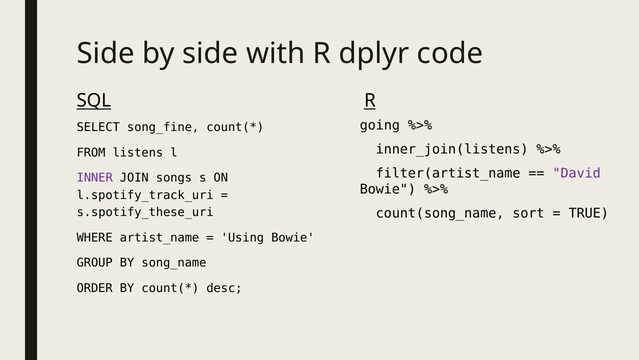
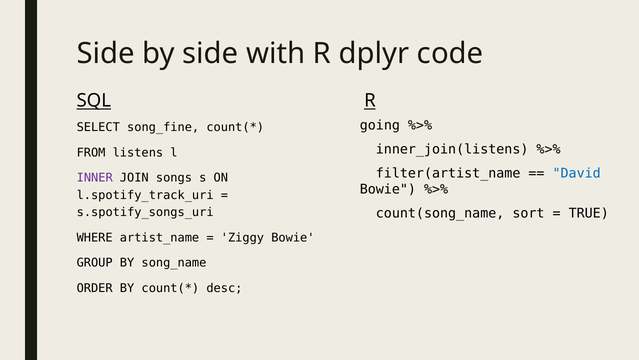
David colour: purple -> blue
s.spotify_these_uri: s.spotify_these_uri -> s.spotify_songs_uri
Using: Using -> Ziggy
